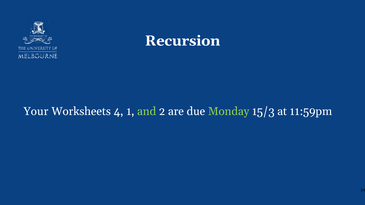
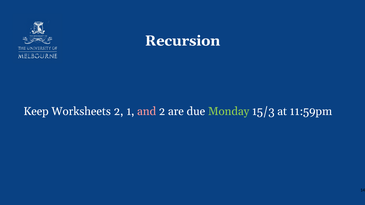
Your: Your -> Keep
Worksheets 4: 4 -> 2
and colour: light green -> pink
